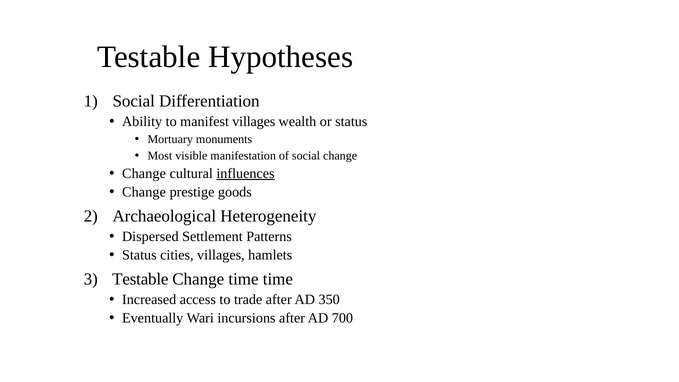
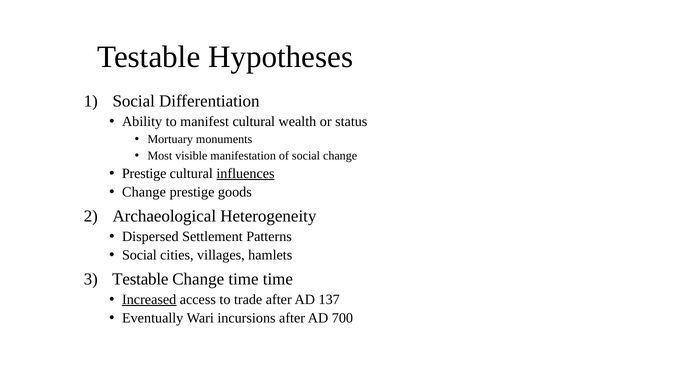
manifest villages: villages -> cultural
Change at (144, 173): Change -> Prestige
Status at (139, 255): Status -> Social
Increased underline: none -> present
350: 350 -> 137
